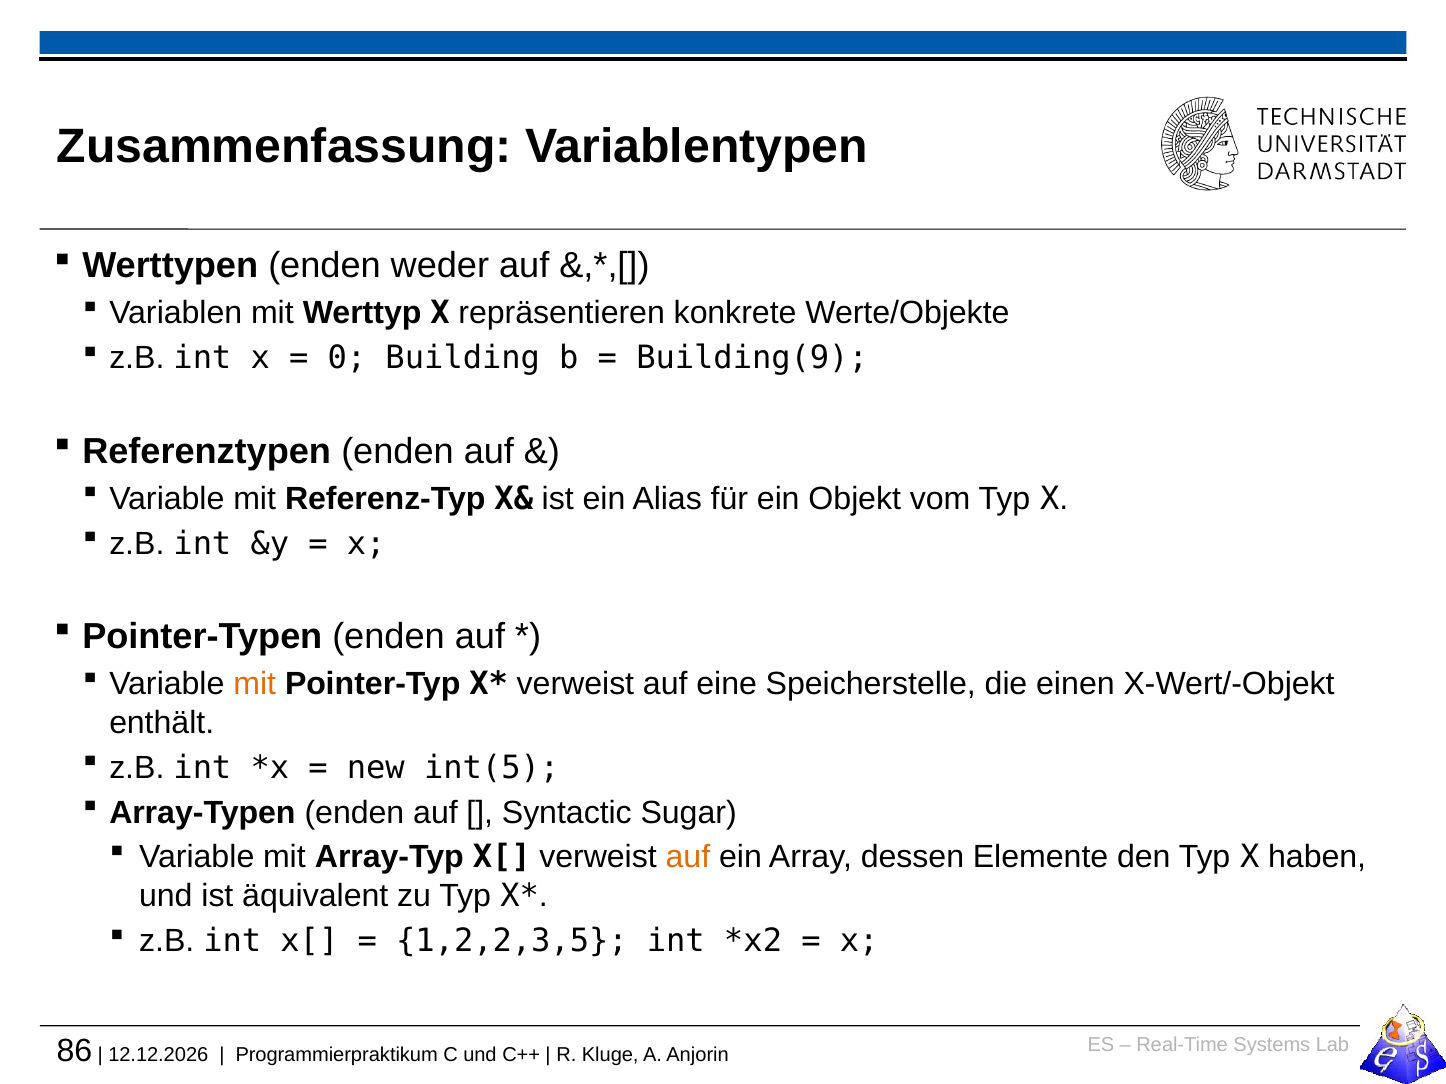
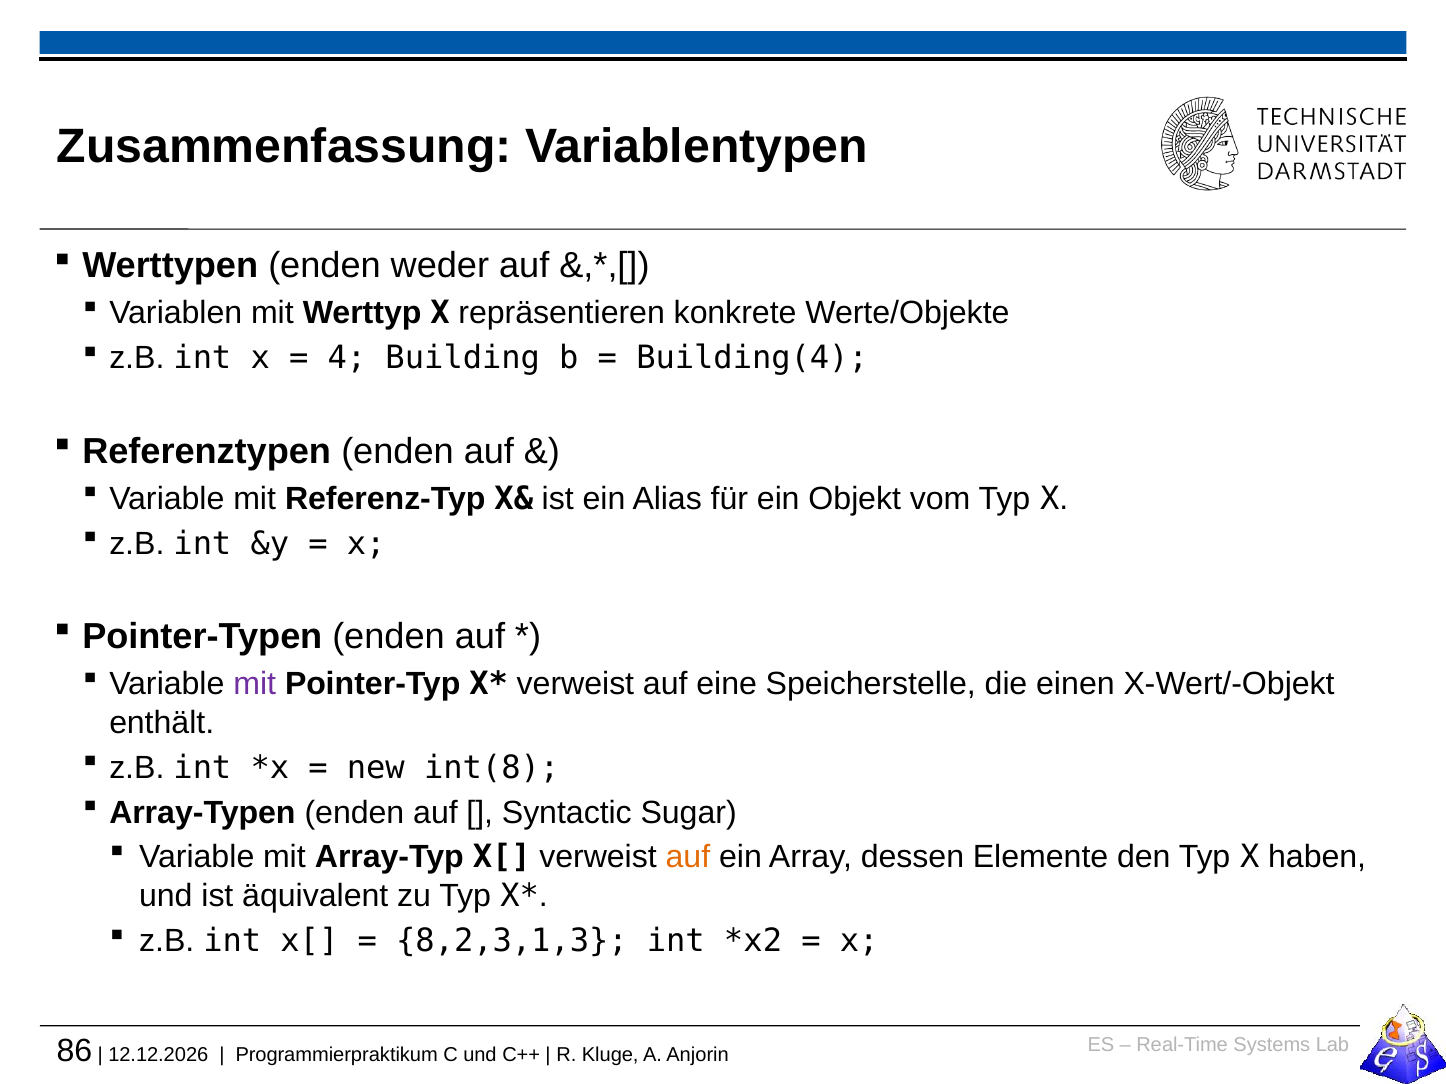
0: 0 -> 4
Building(9: Building(9 -> Building(4
mit at (255, 684) colour: orange -> purple
int(5: int(5 -> int(8
1,2,2,3,5: 1,2,2,3,5 -> 8,2,3,1,3
